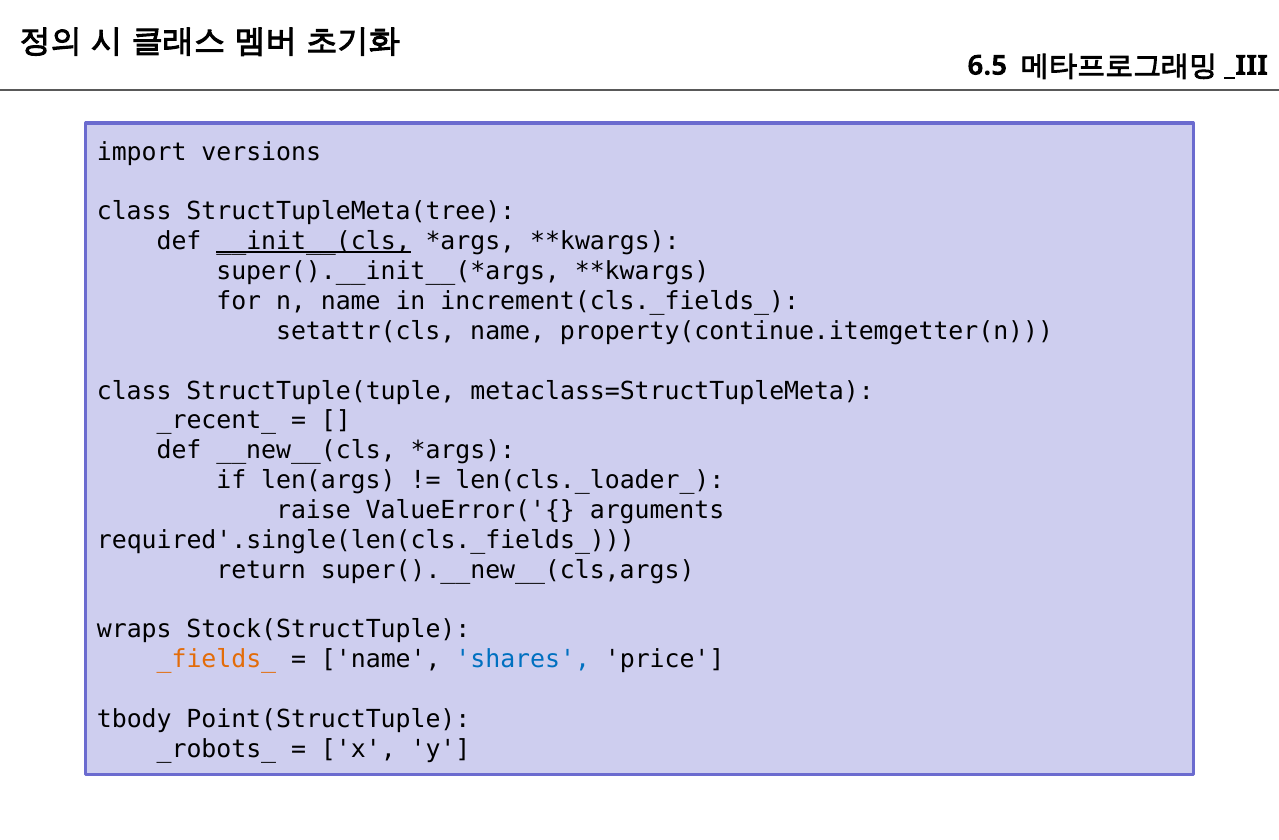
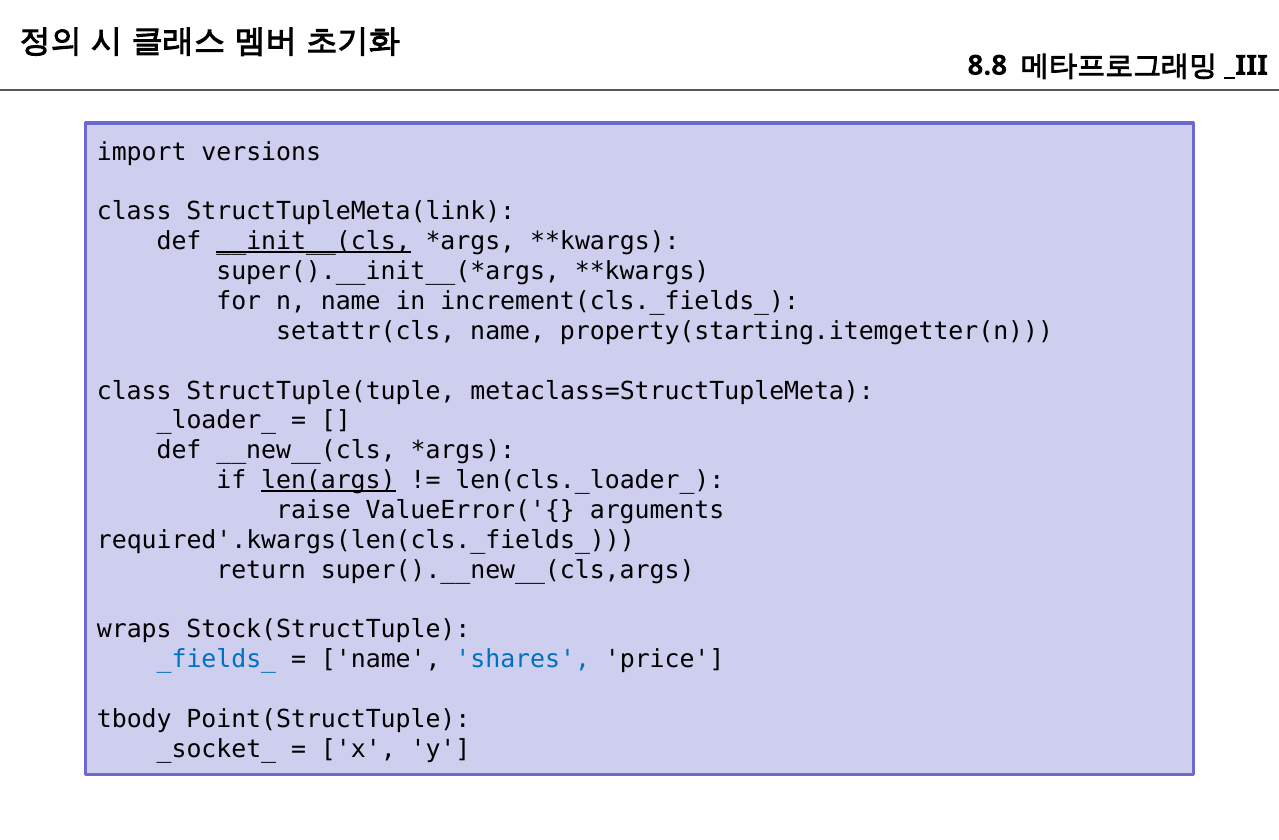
6.5: 6.5 -> 8.8
StructTupleMeta(tree: StructTupleMeta(tree -> StructTupleMeta(link
property(continue.itemgetter(n: property(continue.itemgetter(n -> property(starting.itemgetter(n
_recent_: _recent_ -> _loader_
len(args underline: none -> present
required'.single(len(cls._fields_: required'.single(len(cls._fields_ -> required'.kwargs(len(cls._fields_
_fields_ colour: orange -> blue
_robots_: _robots_ -> _socket_
